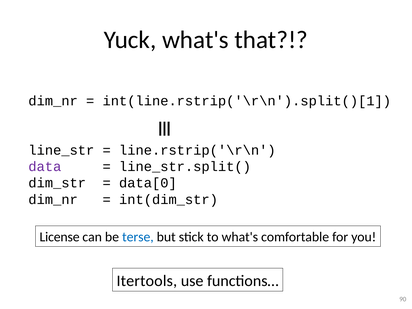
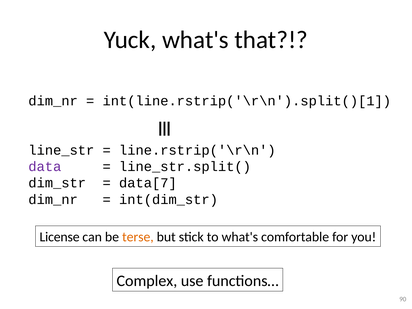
data[0: data[0 -> data[7
terse colour: blue -> orange
Itertools: Itertools -> Complex
